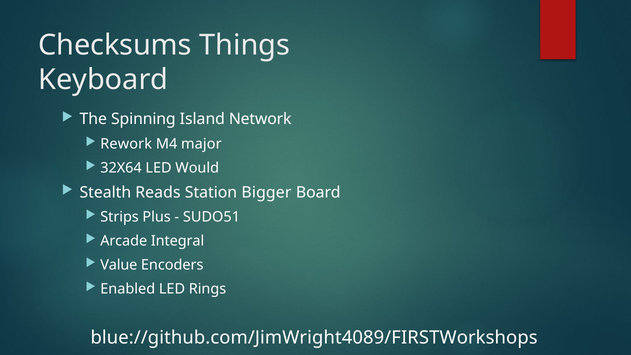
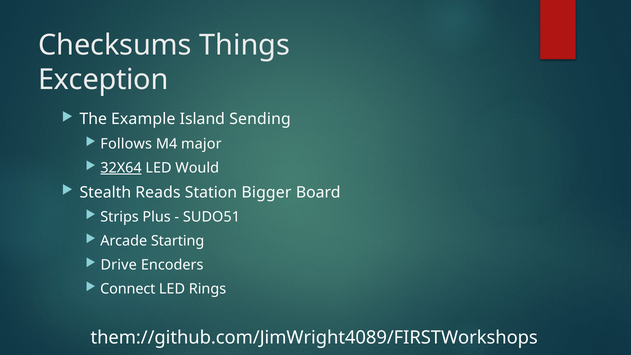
Keyboard: Keyboard -> Exception
Spinning: Spinning -> Example
Network: Network -> Sending
Rework: Rework -> Follows
32X64 underline: none -> present
Integral: Integral -> Starting
Value: Value -> Drive
Enabled: Enabled -> Connect
blue://github.com/JimWright4089/FIRSTWorkshops: blue://github.com/JimWright4089/FIRSTWorkshops -> them://github.com/JimWright4089/FIRSTWorkshops
